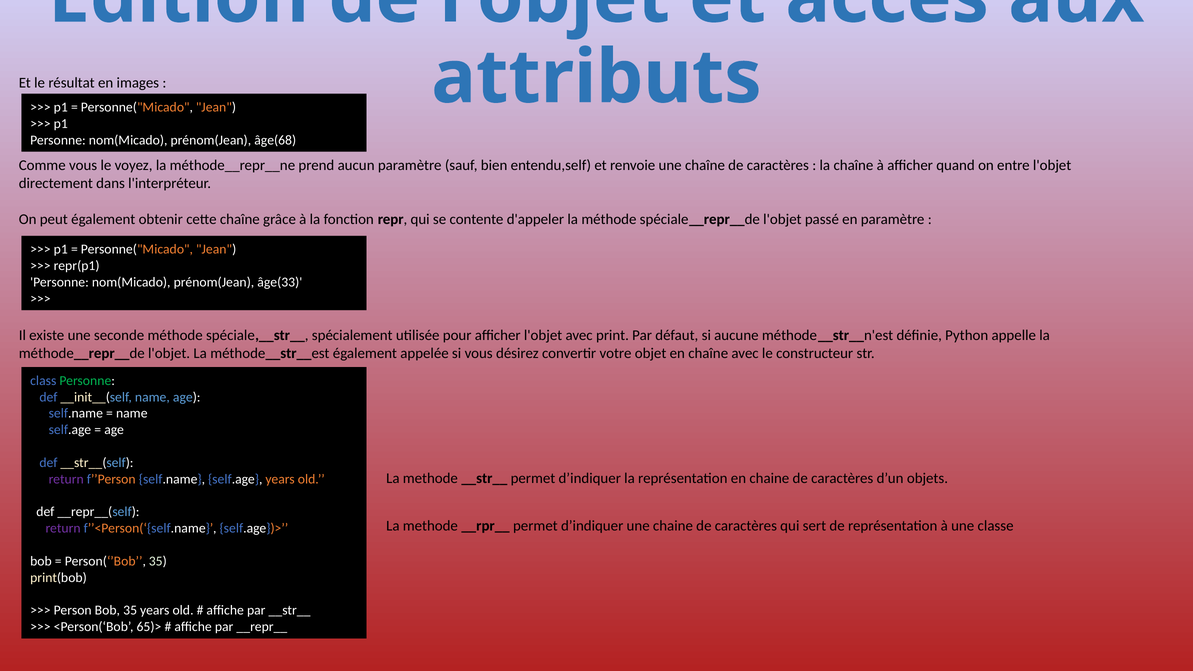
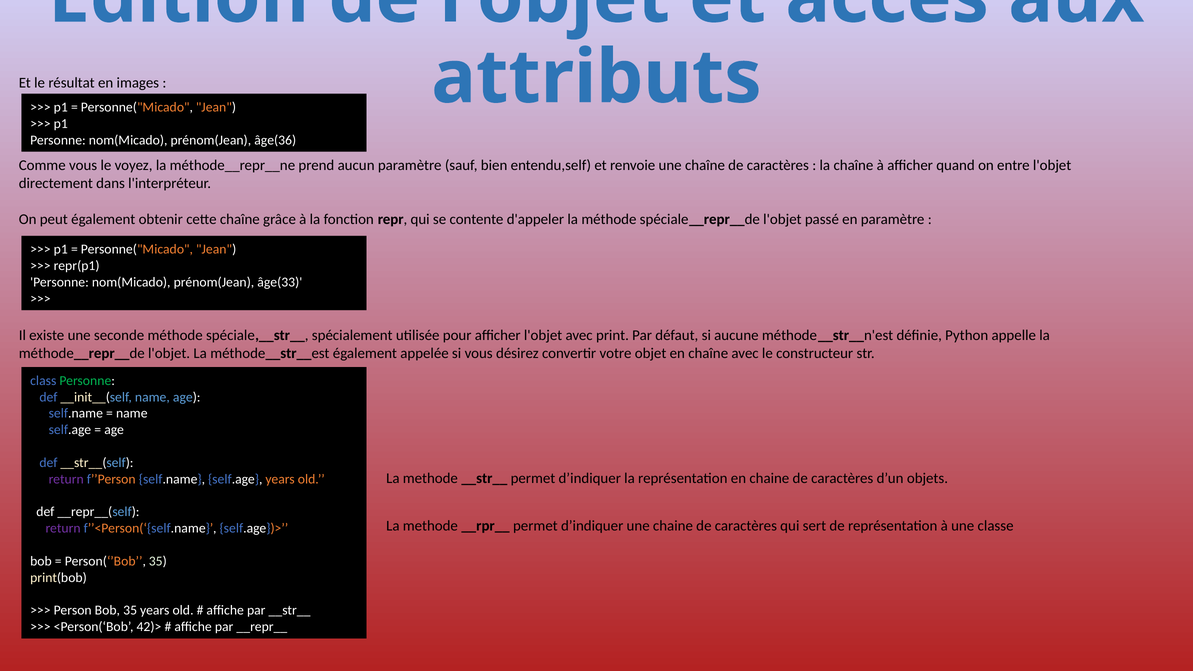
âge(68: âge(68 -> âge(36
65)>: 65)> -> 42)>
